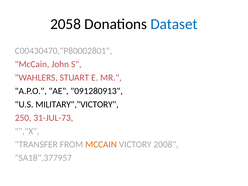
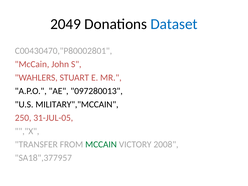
2058: 2058 -> 2049
091280913: 091280913 -> 097280013
MILITARY","VICTORY: MILITARY","VICTORY -> MILITARY","MCCAIN
31-JUL-73: 31-JUL-73 -> 31-JUL-05
MCCAIN at (101, 145) colour: orange -> green
